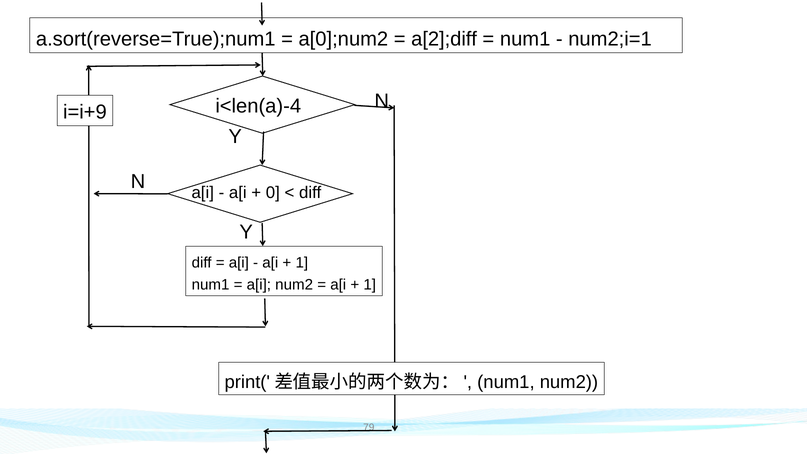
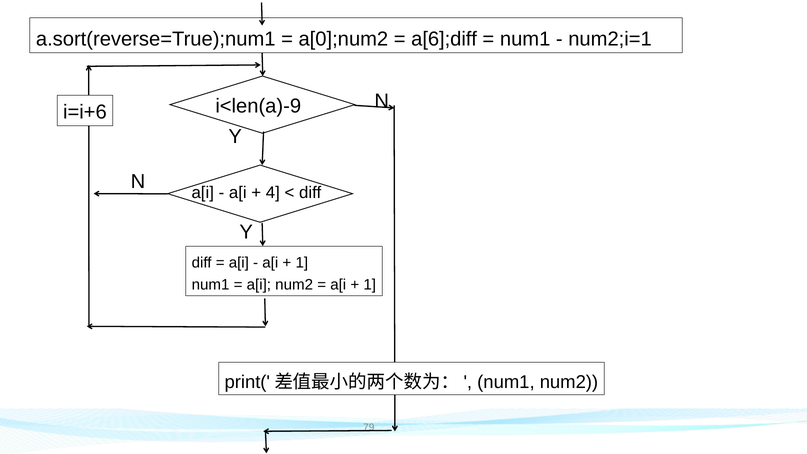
a[2];diff: a[2];diff -> a[6];diff
i<len(a)-4: i<len(a)-4 -> i<len(a)-9
i=i+9: i=i+9 -> i=i+6
0: 0 -> 4
